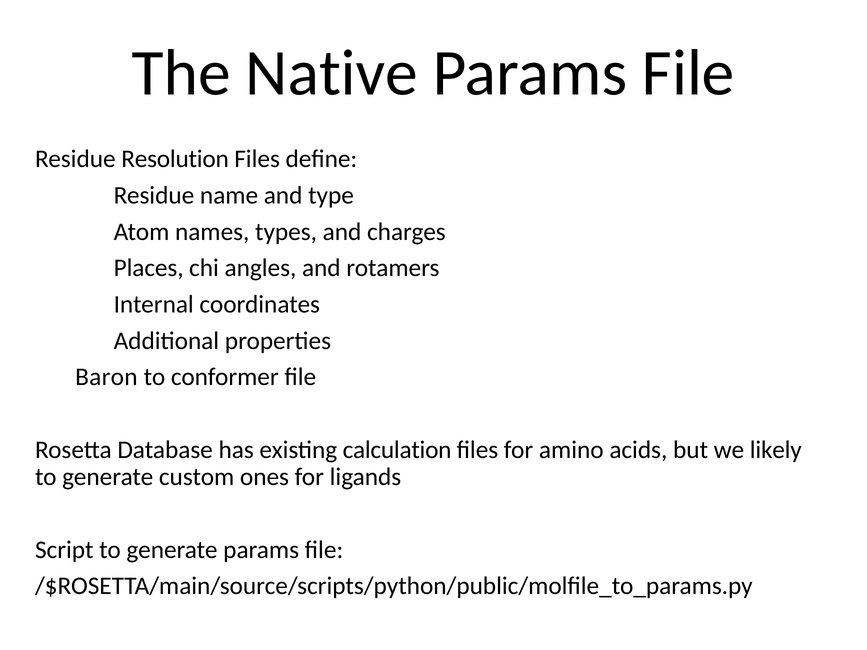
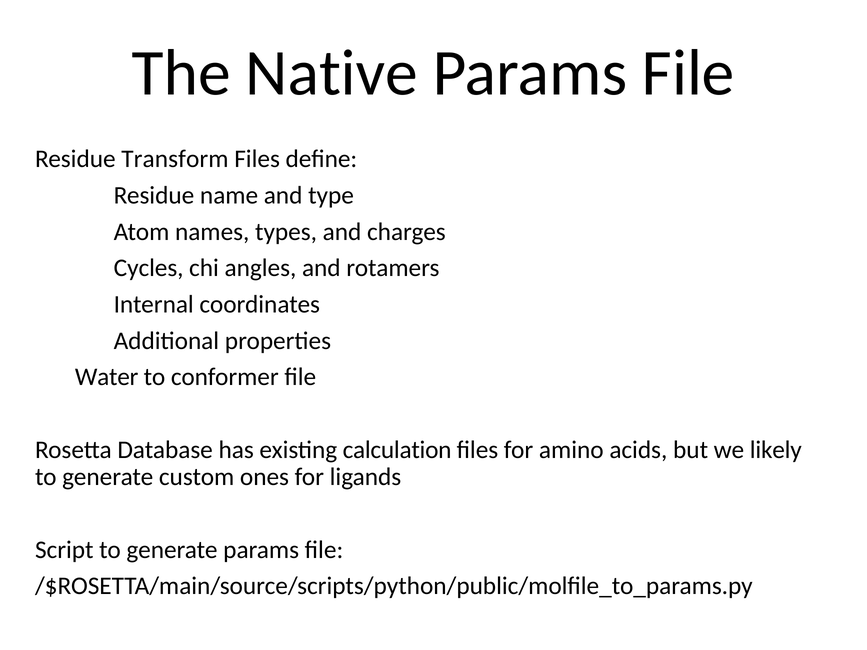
Resolution: Resolution -> Transform
Places: Places -> Cycles
Baron: Baron -> Water
